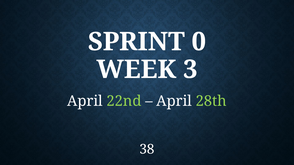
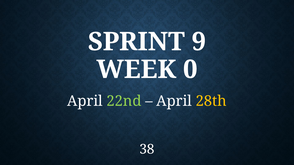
0: 0 -> 9
3: 3 -> 0
28th colour: light green -> yellow
